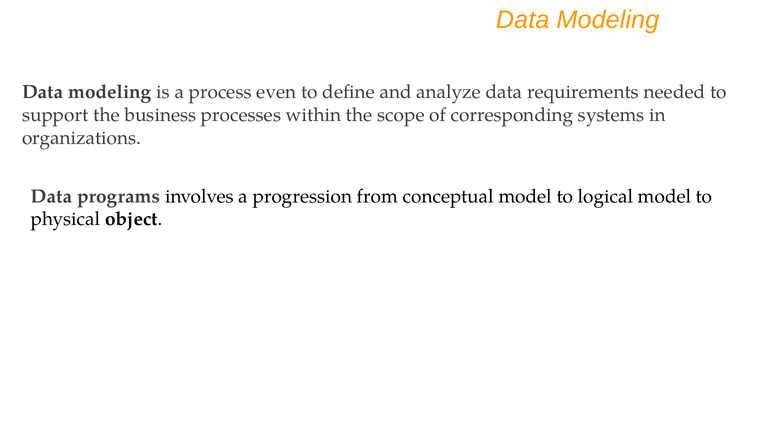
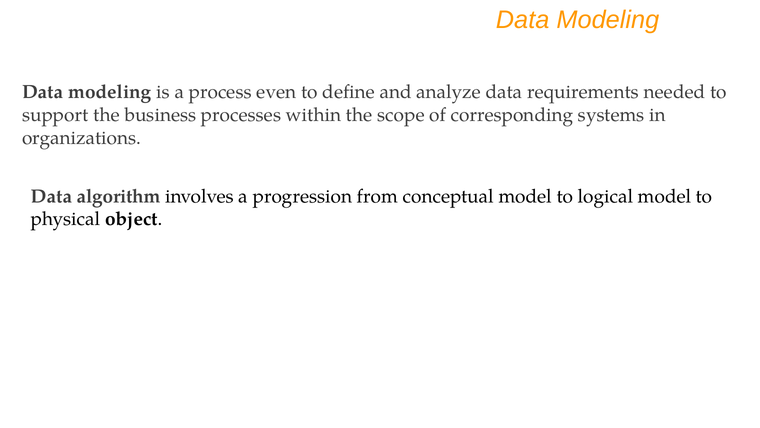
programs: programs -> algorithm
